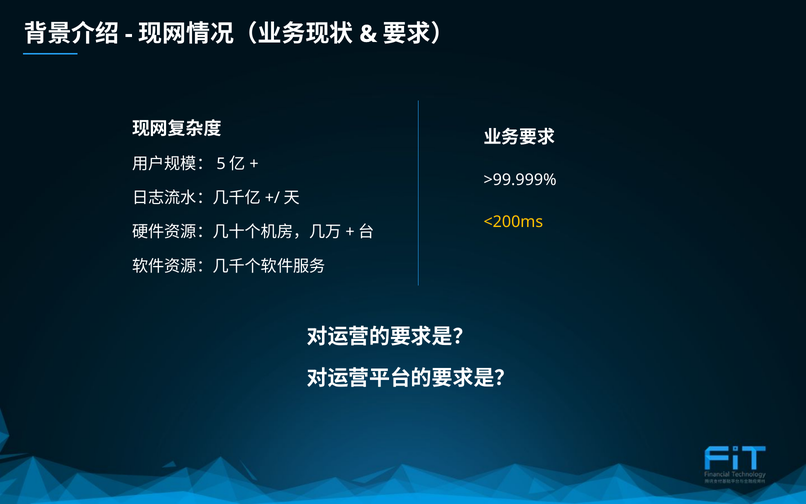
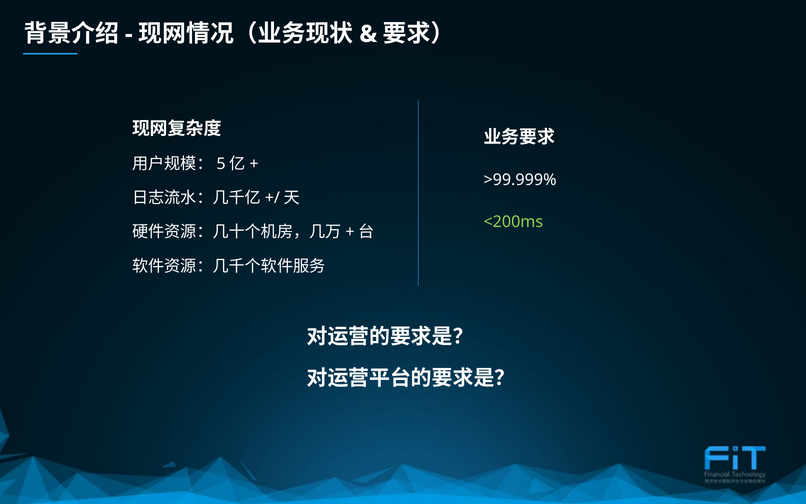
<200ms colour: yellow -> light green
